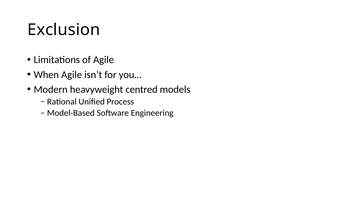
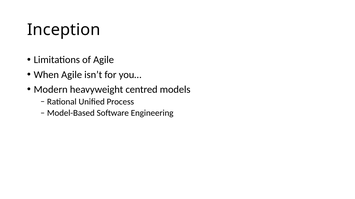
Exclusion: Exclusion -> Inception
